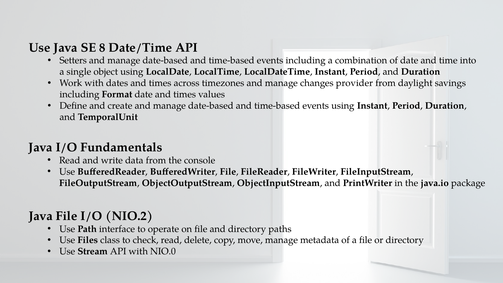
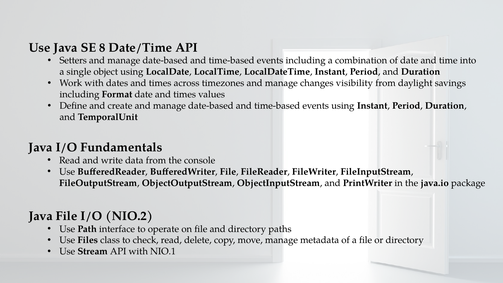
provider: provider -> visibility
NIO.0: NIO.0 -> NIO.1
